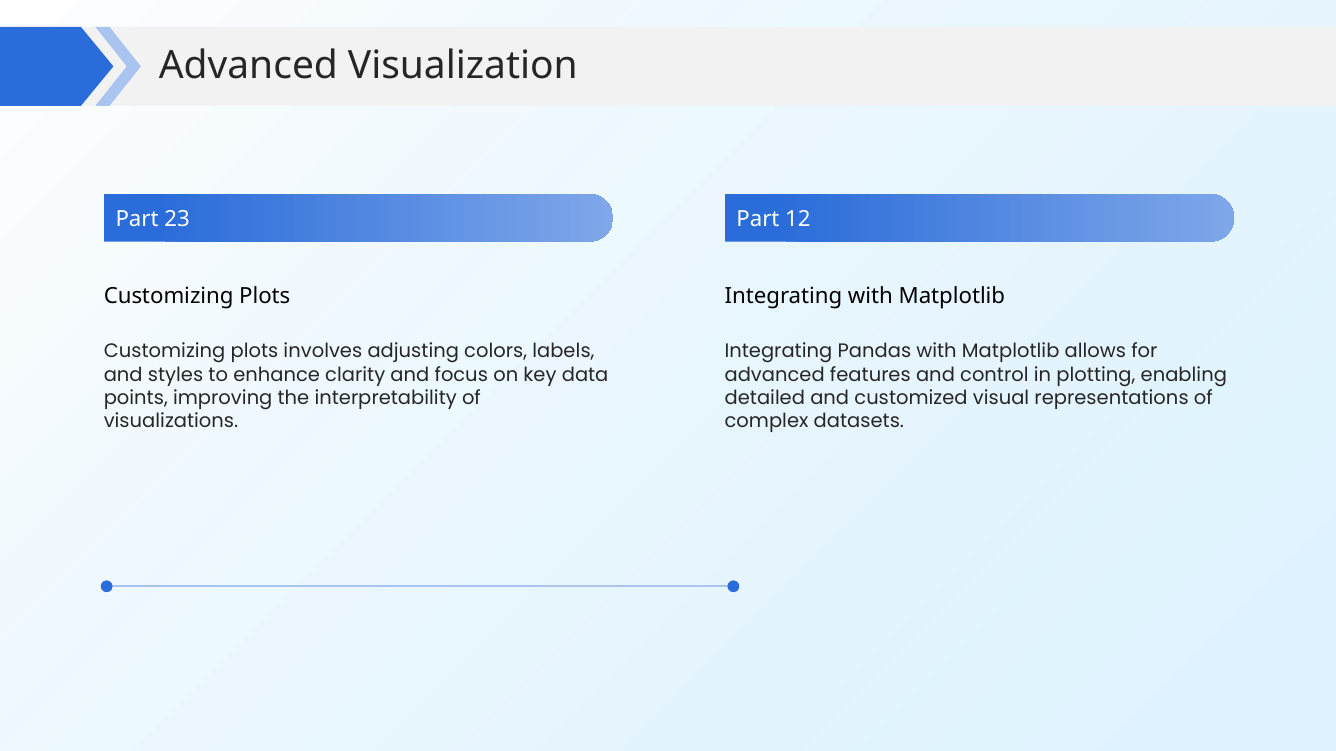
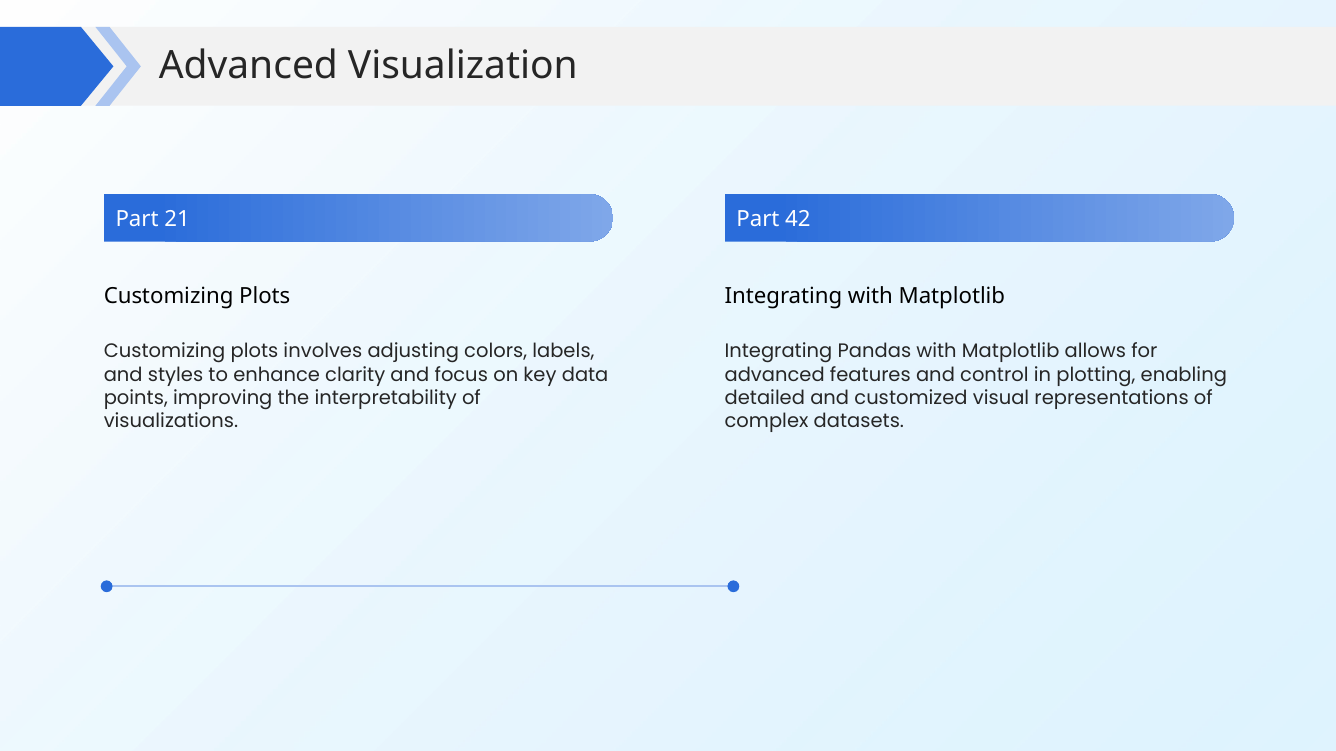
23: 23 -> 21
12: 12 -> 42
